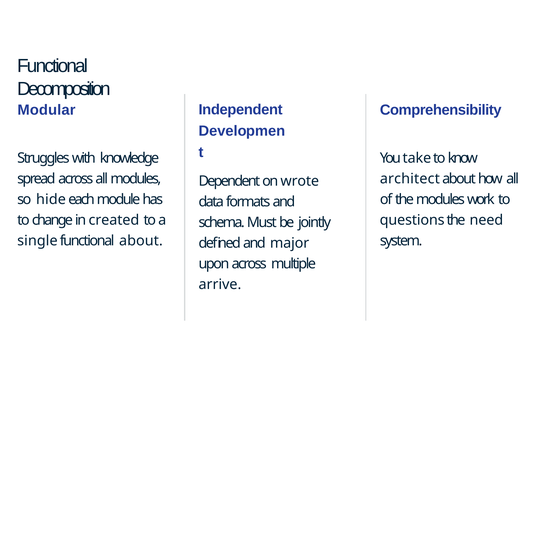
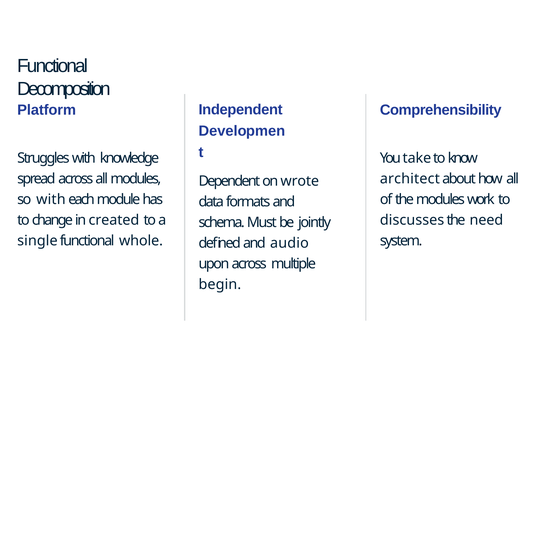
Modular: Modular -> Platform
so hide: hide -> with
questions: questions -> discusses
functional about: about -> whole
major: major -> audio
arrive: arrive -> begin
